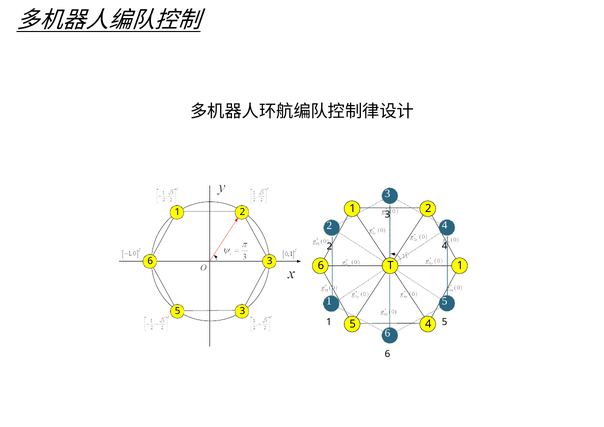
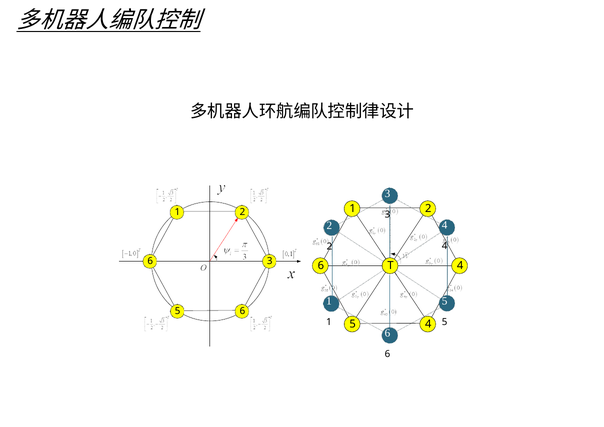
6 1: 1 -> 4
5 3: 3 -> 6
